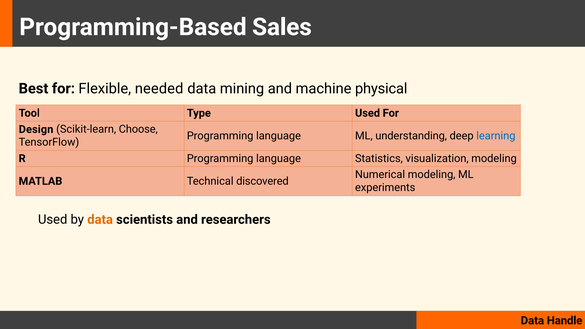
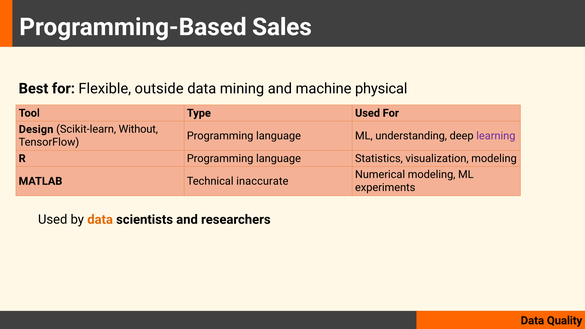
needed: needed -> outside
Choose: Choose -> Without
learning colour: blue -> purple
discovered: discovered -> inaccurate
Handle: Handle -> Quality
